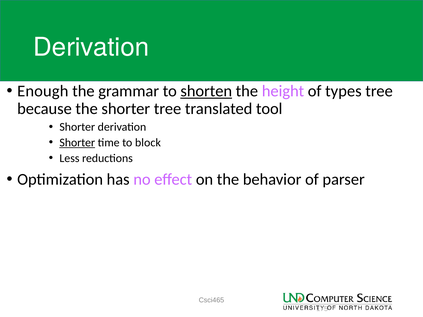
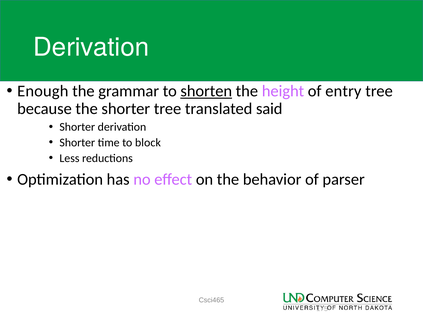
types: types -> entry
tool: tool -> said
Shorter at (77, 143) underline: present -> none
